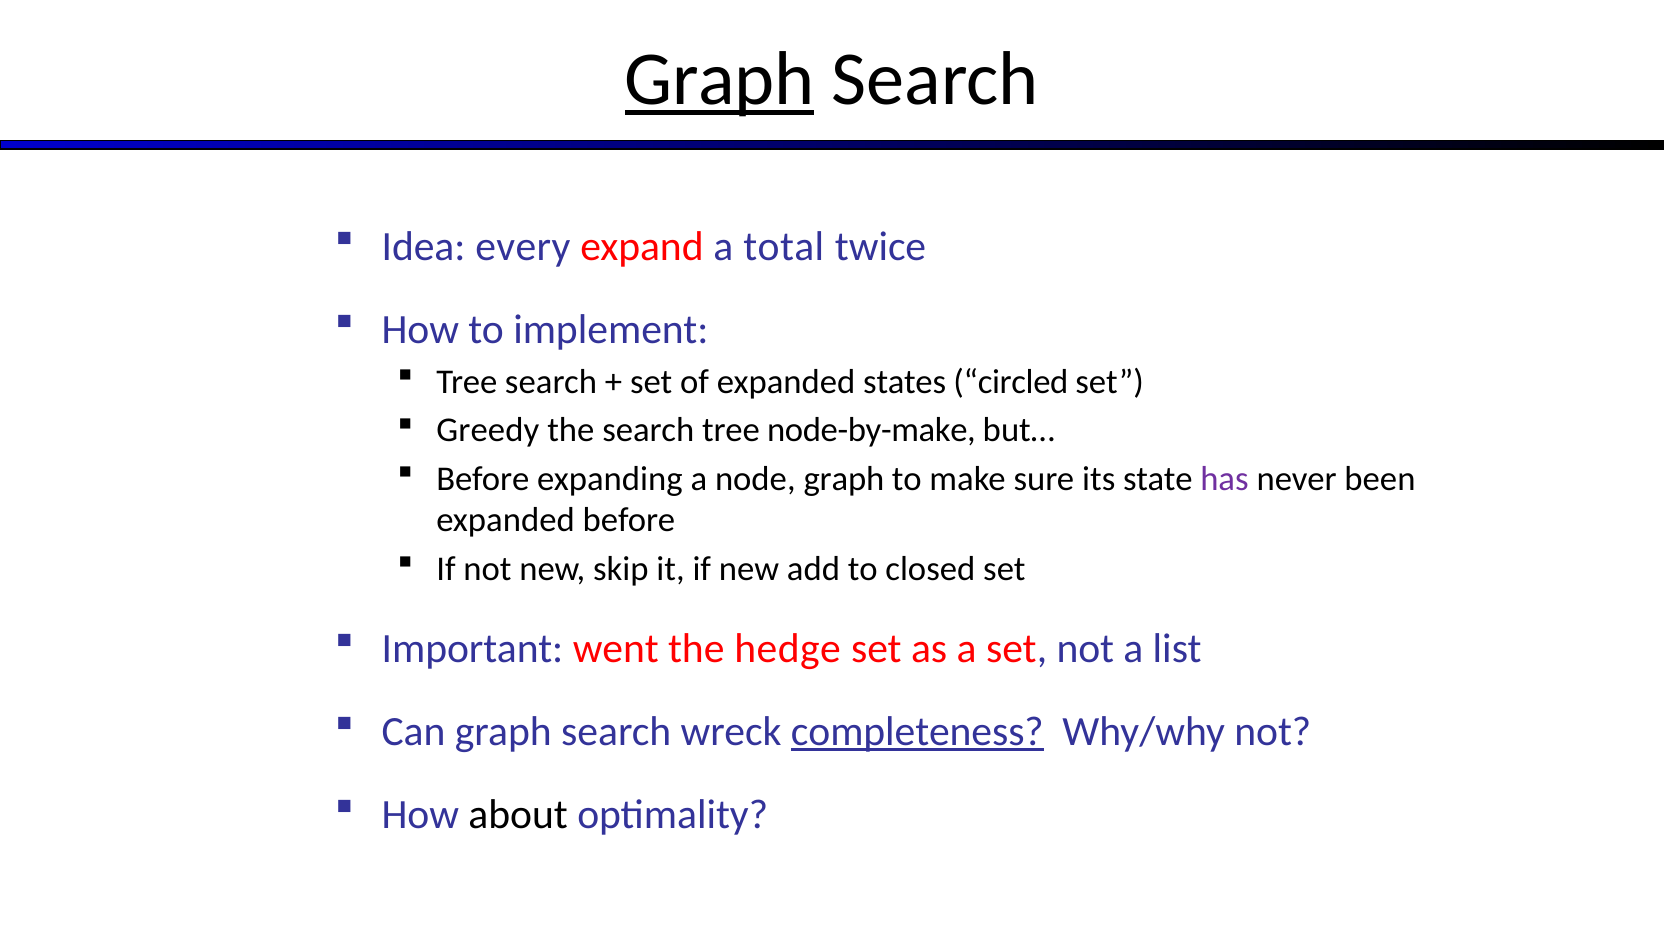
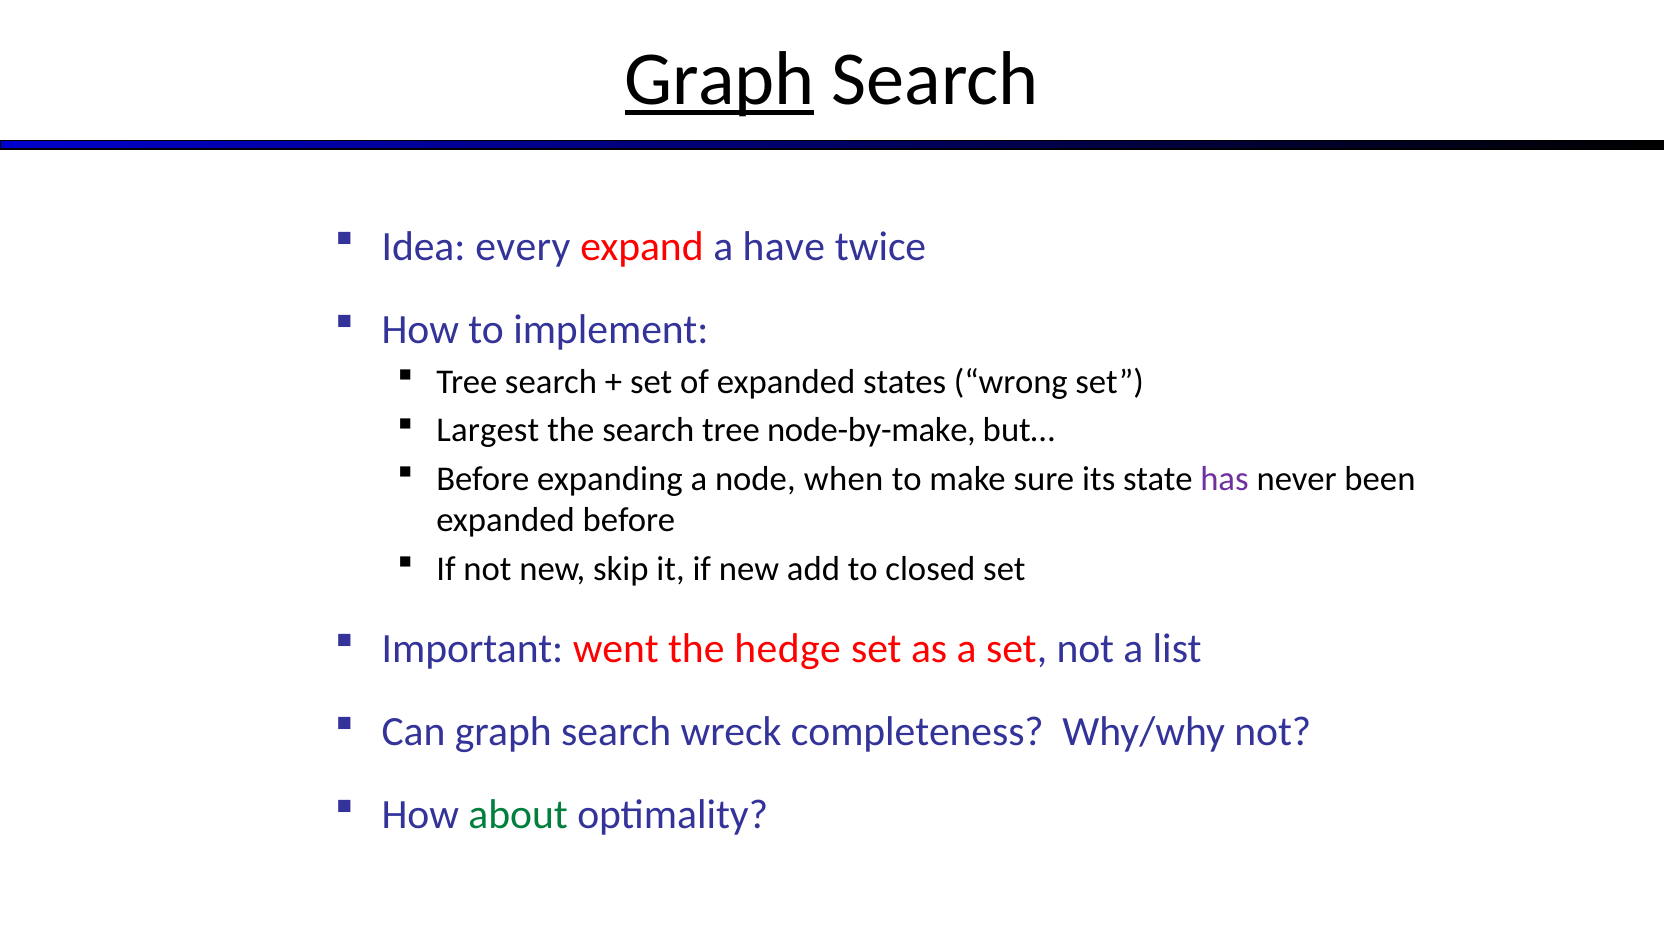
total: total -> have
circled: circled -> wrong
Greedy: Greedy -> Largest
node graph: graph -> when
completeness underline: present -> none
about colour: black -> green
